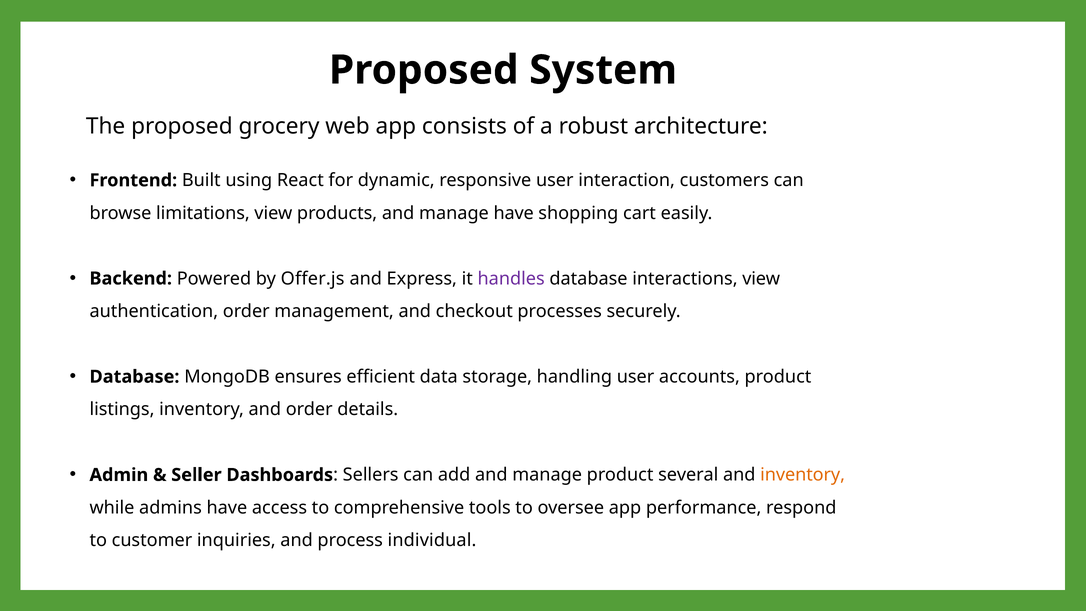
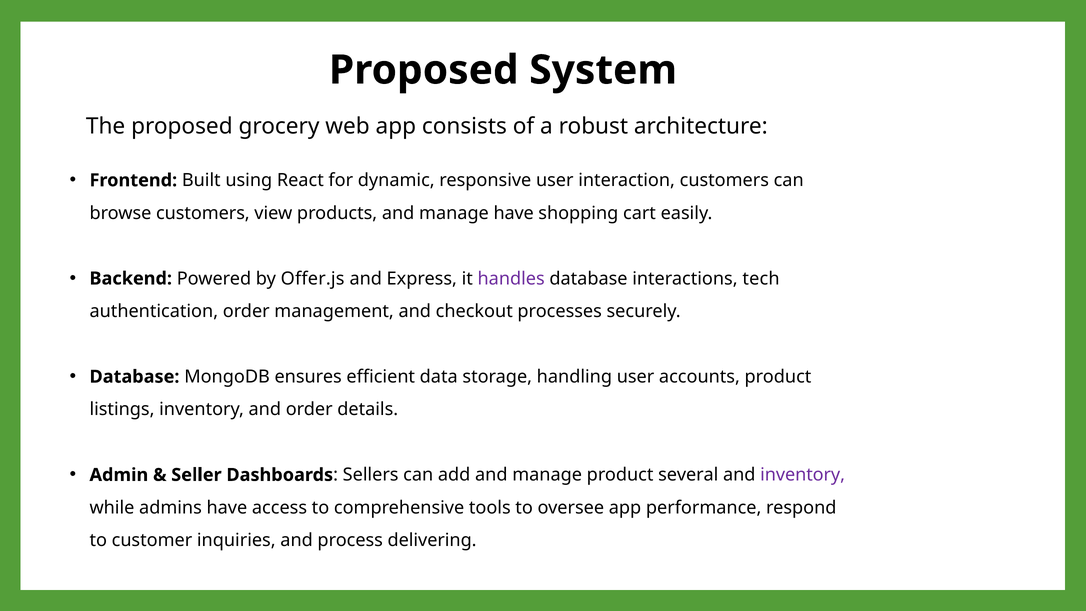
browse limitations: limitations -> customers
interactions view: view -> tech
inventory at (803, 475) colour: orange -> purple
individual: individual -> delivering
